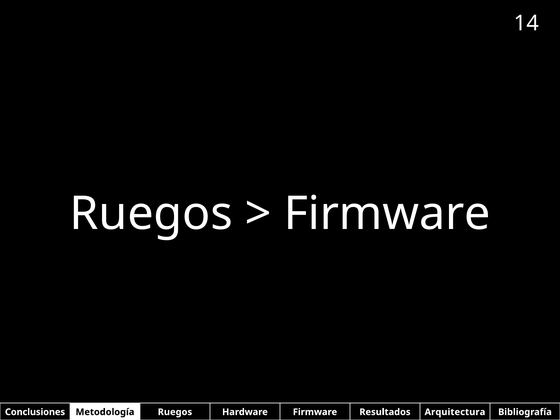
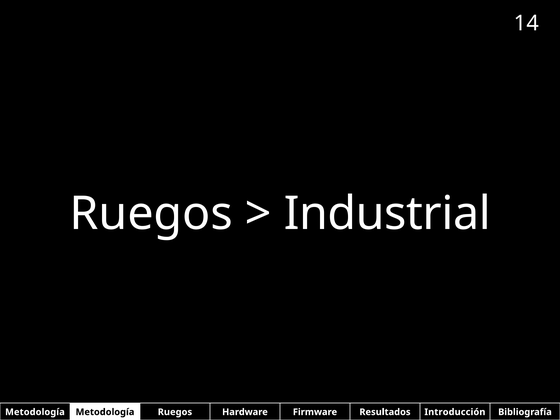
Firmware at (387, 214): Firmware -> Industrial
Conclusiones at (35, 412): Conclusiones -> Metodología
Arquitectura: Arquitectura -> Introducción
